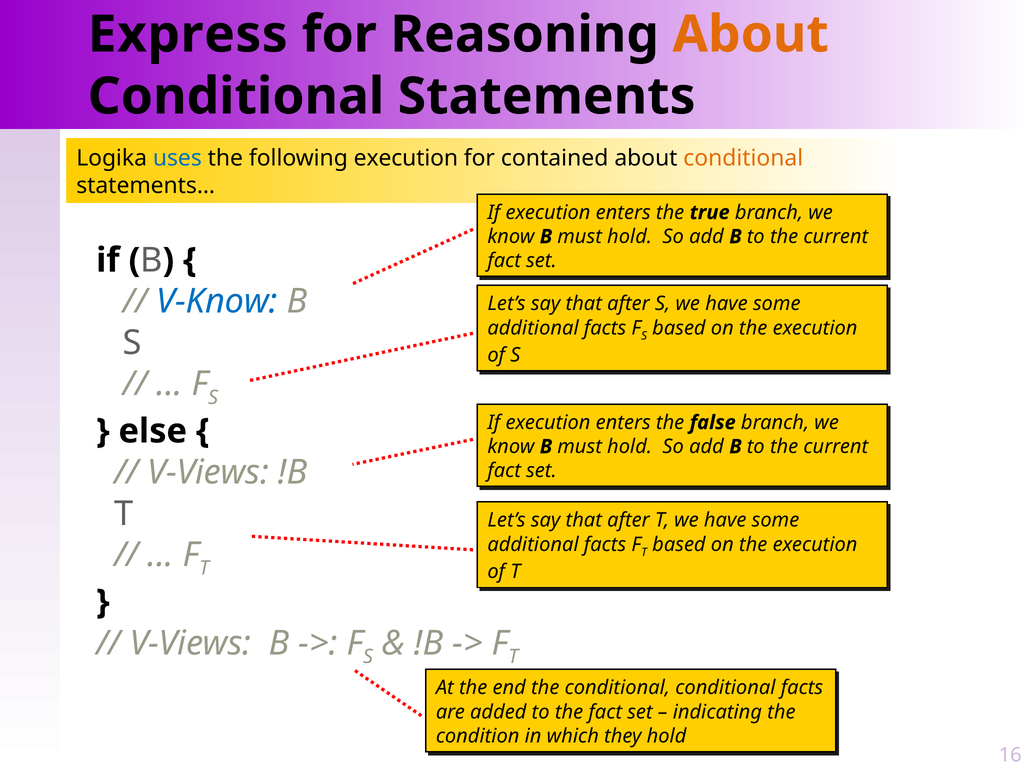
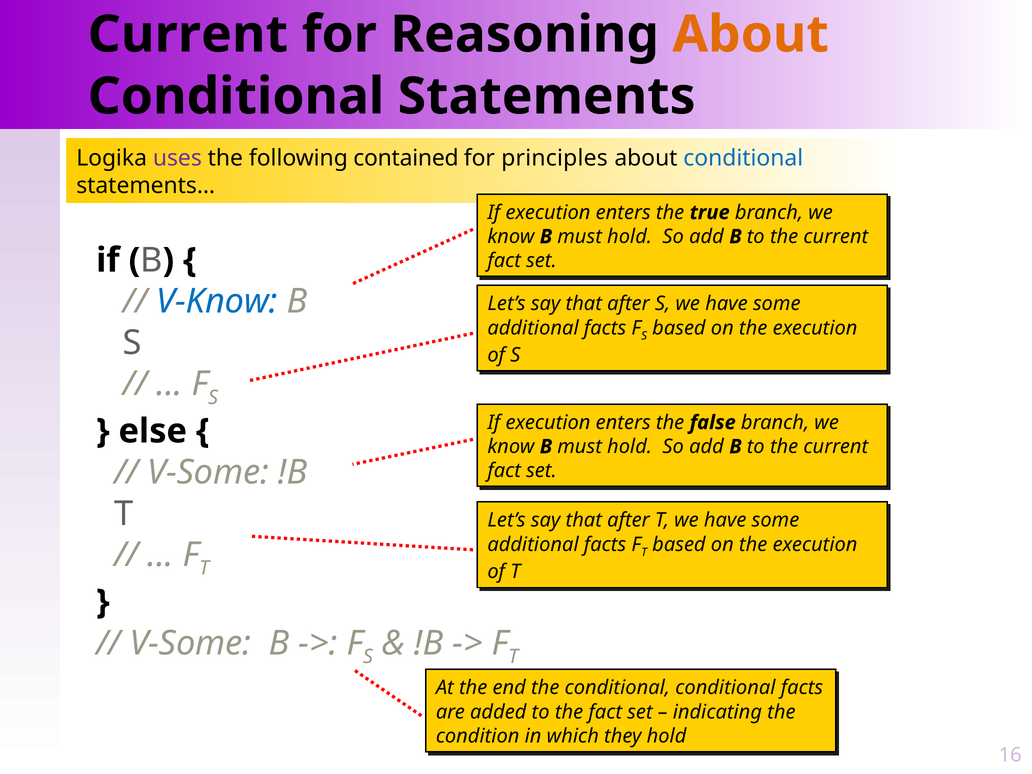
Express at (188, 35): Express -> Current
uses colour: blue -> purple
following execution: execution -> contained
contained: contained -> principles
conditional at (743, 158) colour: orange -> blue
V-Views at (208, 472): V-Views -> V-Some
V-Views at (190, 643): V-Views -> V-Some
